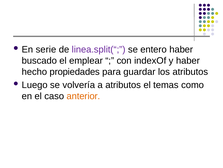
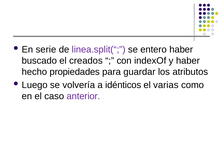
emplear: emplear -> creados
a atributos: atributos -> idénticos
temas: temas -> varias
anterior colour: orange -> purple
